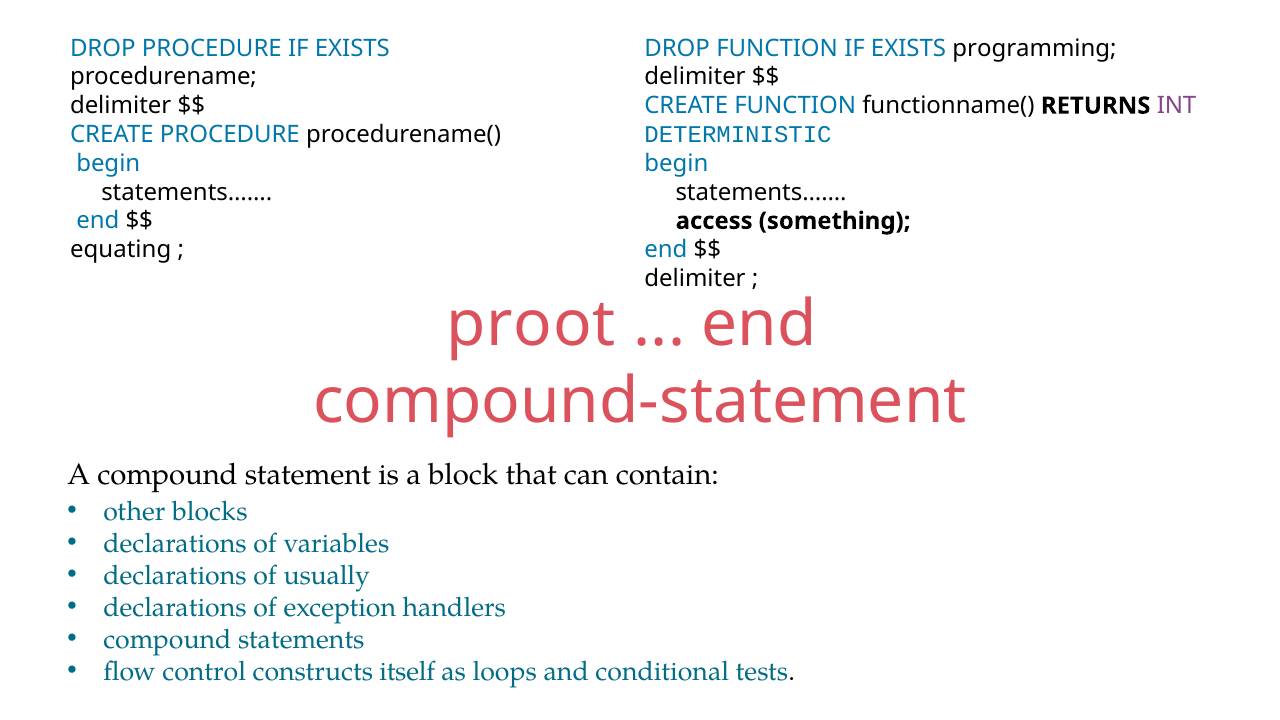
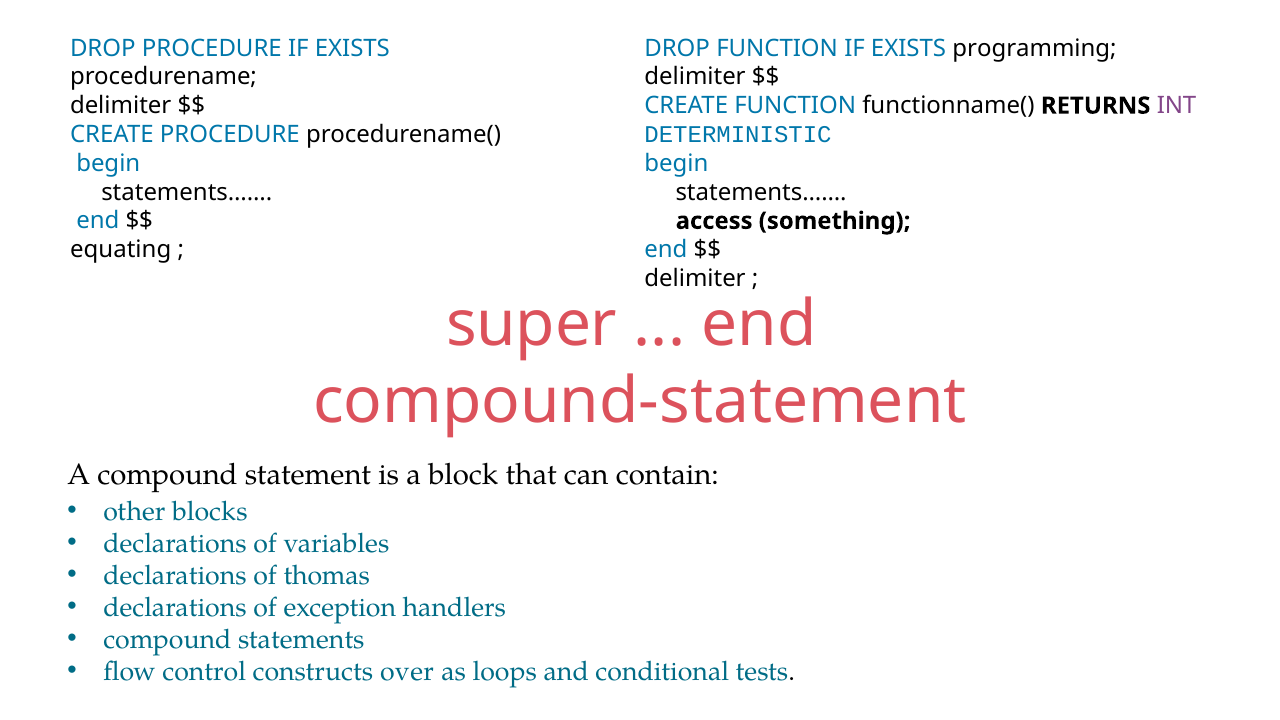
proot: proot -> super
usually: usually -> thomas
itself: itself -> over
